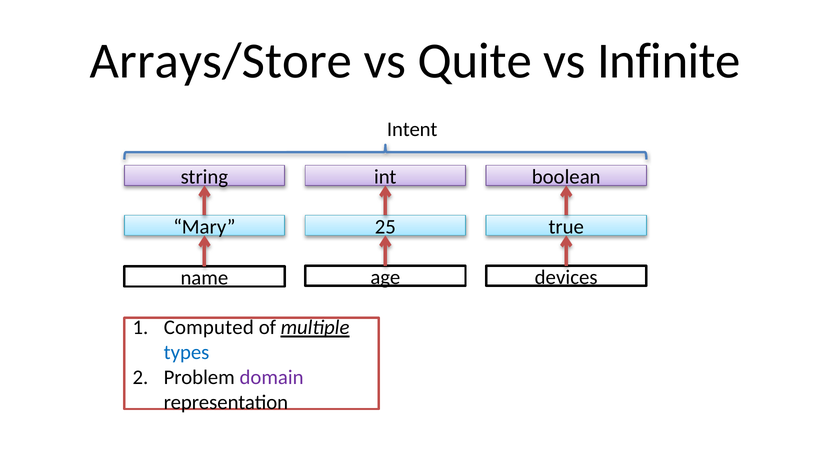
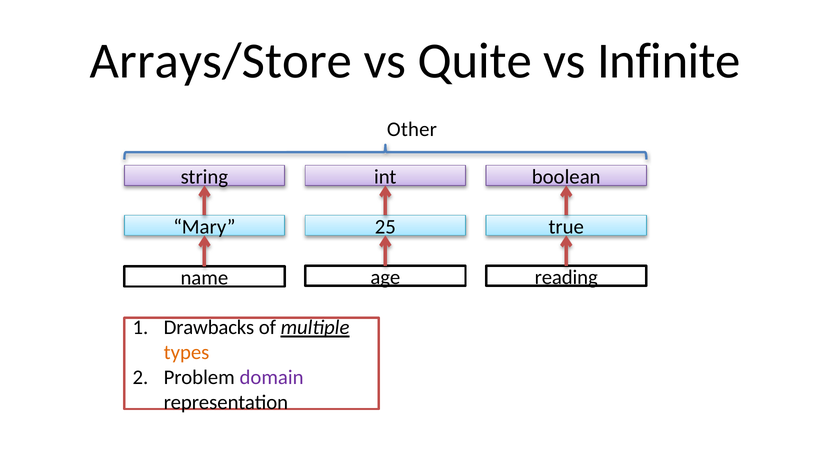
Intent: Intent -> Other
devices: devices -> reading
Computed: Computed -> Drawbacks
types colour: blue -> orange
